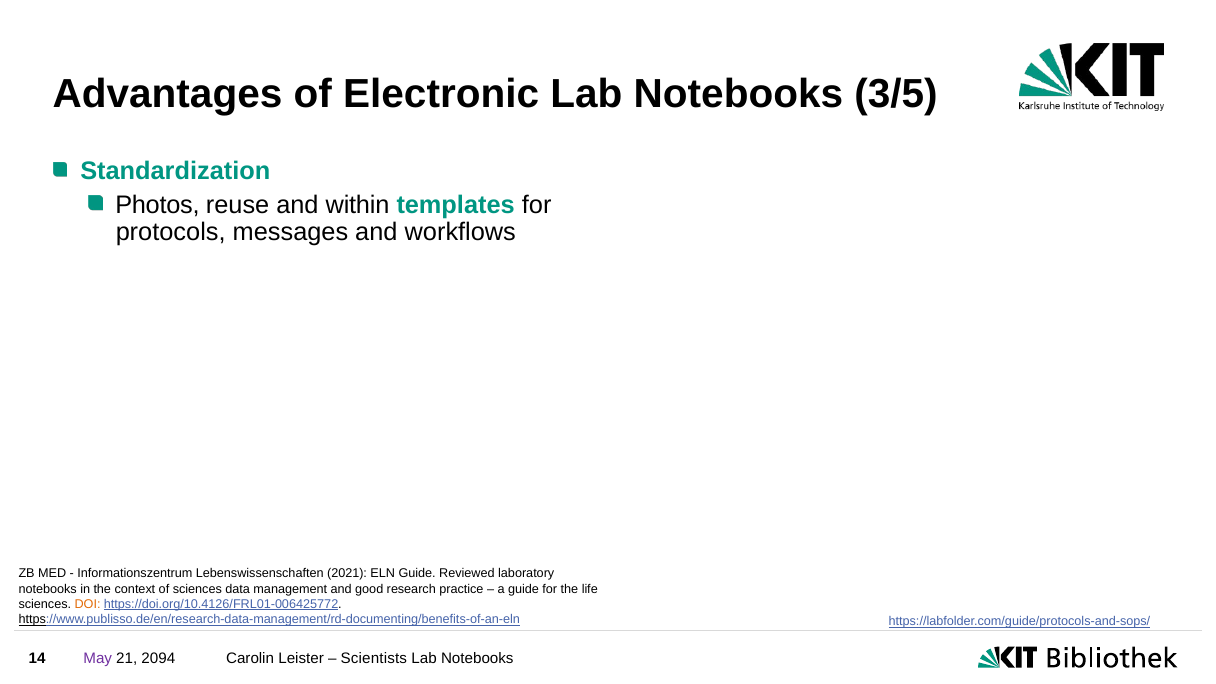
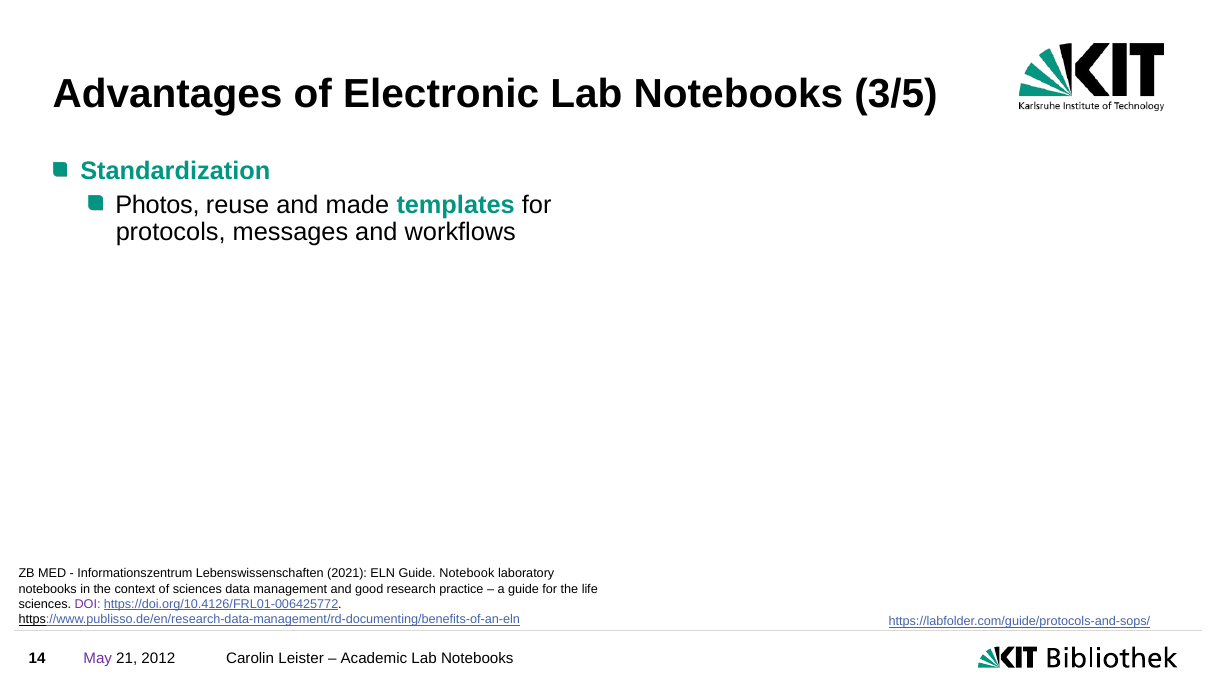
within: within -> made
Reviewed: Reviewed -> Notebook
DOI colour: orange -> purple
2094: 2094 -> 2012
Scientists: Scientists -> Academic
